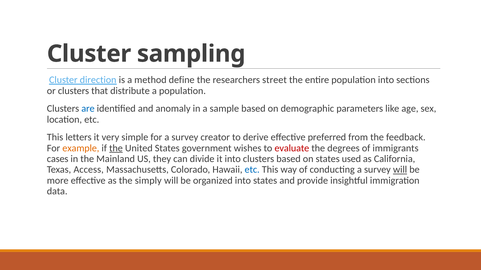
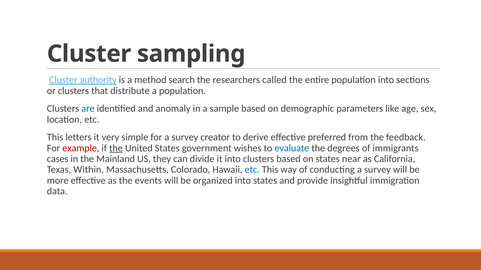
direction: direction -> authority
define: define -> search
street: street -> called
example colour: orange -> red
evaluate colour: red -> blue
used: used -> near
Access: Access -> Within
will at (400, 170) underline: present -> none
simply: simply -> events
